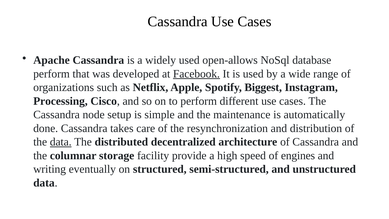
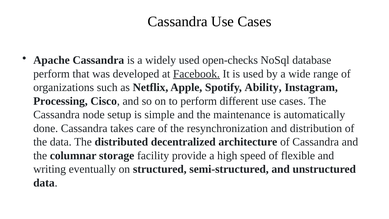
open-allows: open-allows -> open-checks
Biggest: Biggest -> Ability
data at (61, 142) underline: present -> none
engines: engines -> flexible
